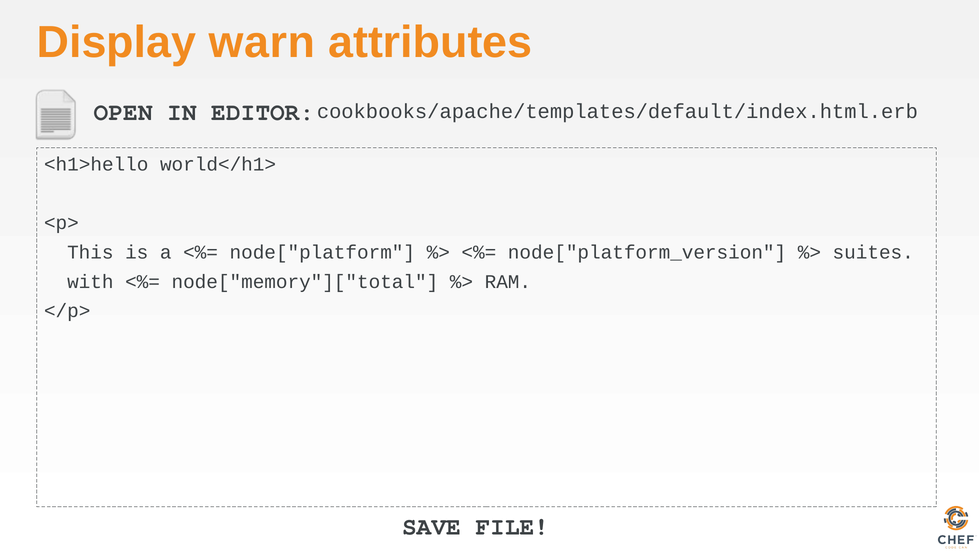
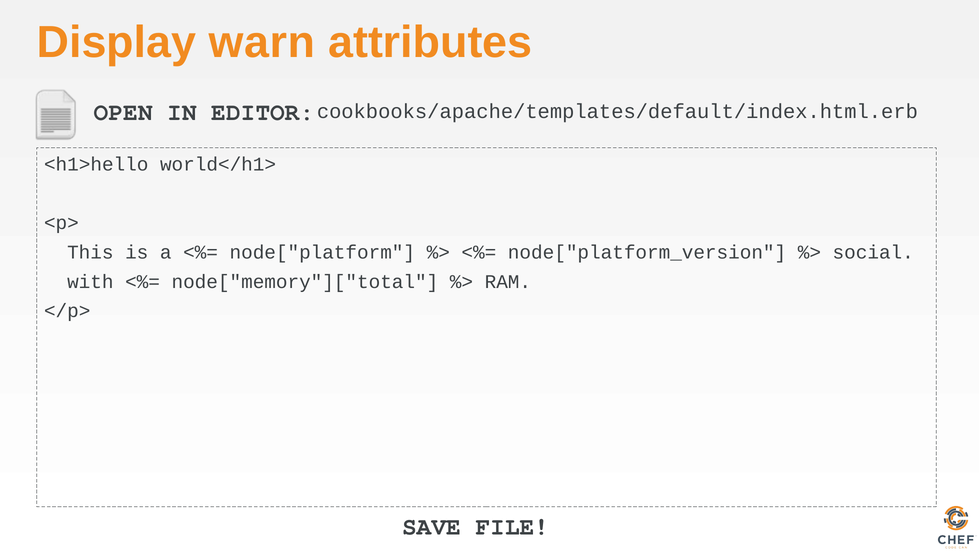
suites: suites -> social
